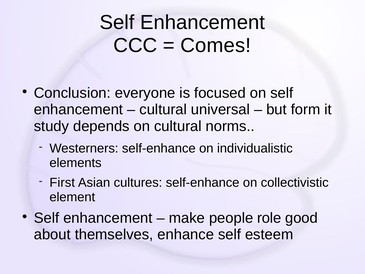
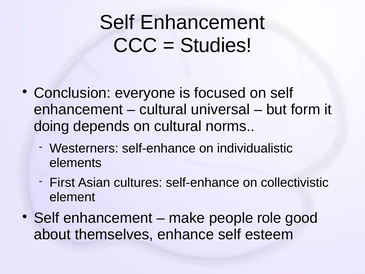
Comes: Comes -> Studies
study: study -> doing
